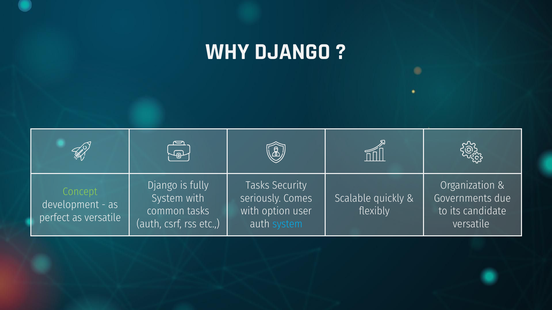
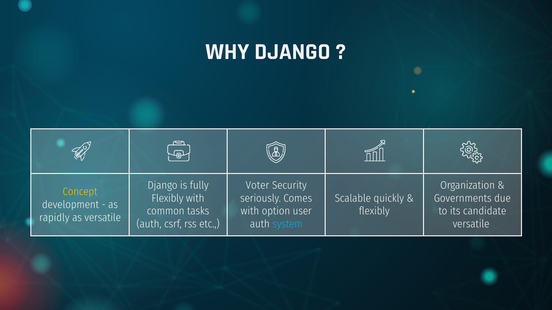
Tasks at (258, 186): Tasks -> Voter
Concept colour: light green -> yellow
System at (167, 199): System -> Flexibly
perfect: perfect -> rapidly
